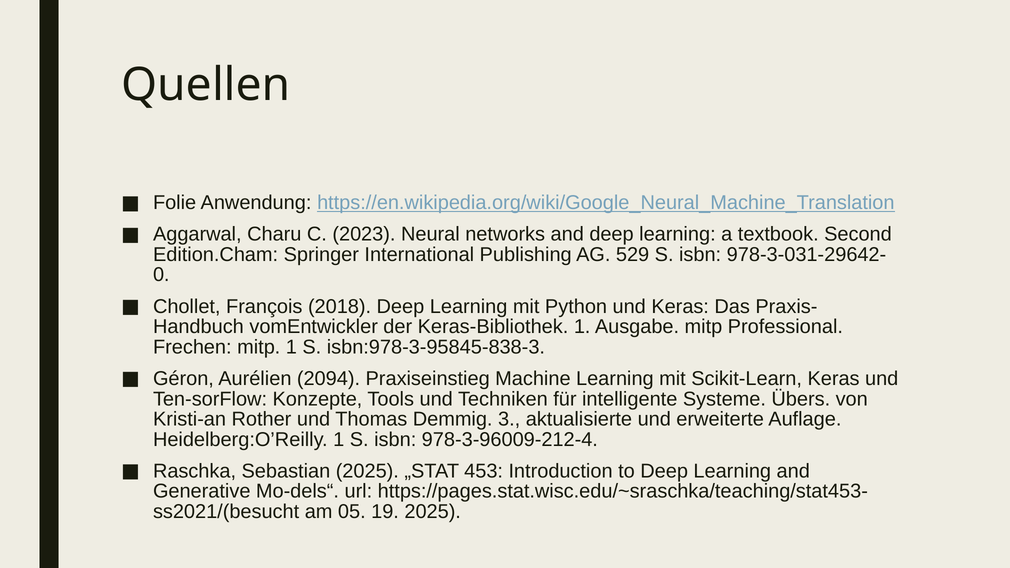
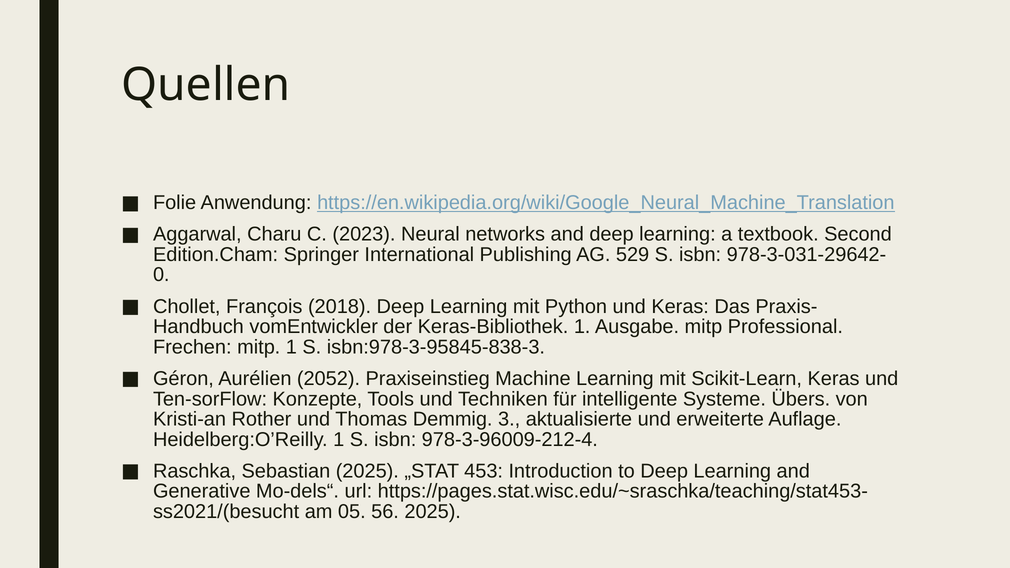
2094: 2094 -> 2052
19: 19 -> 56
